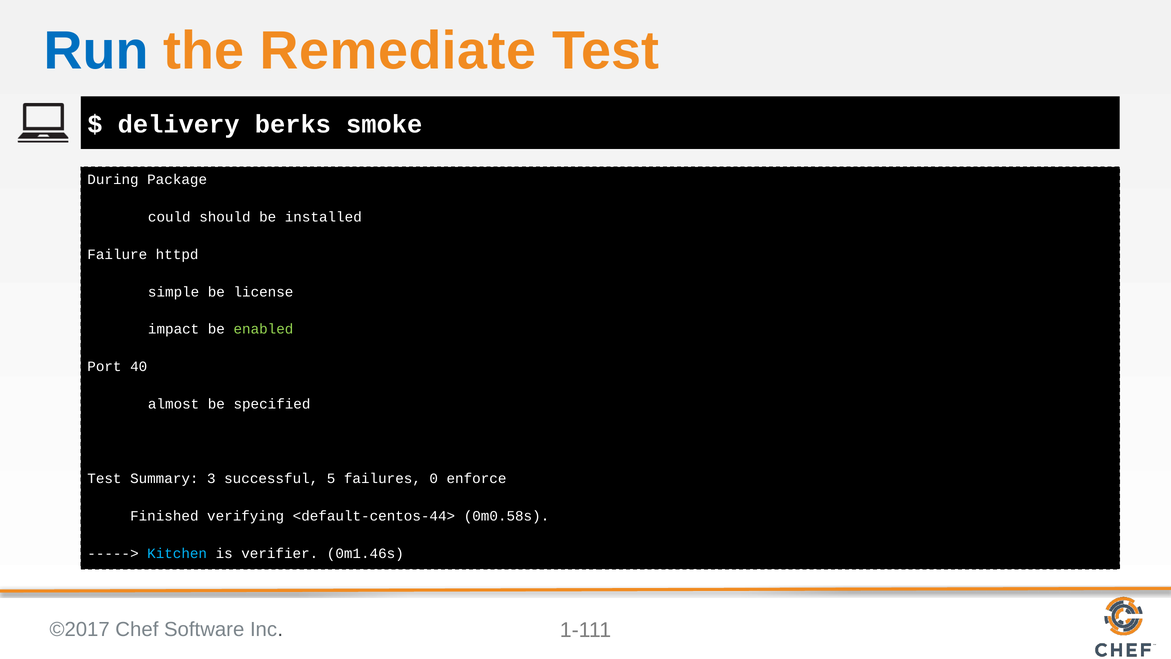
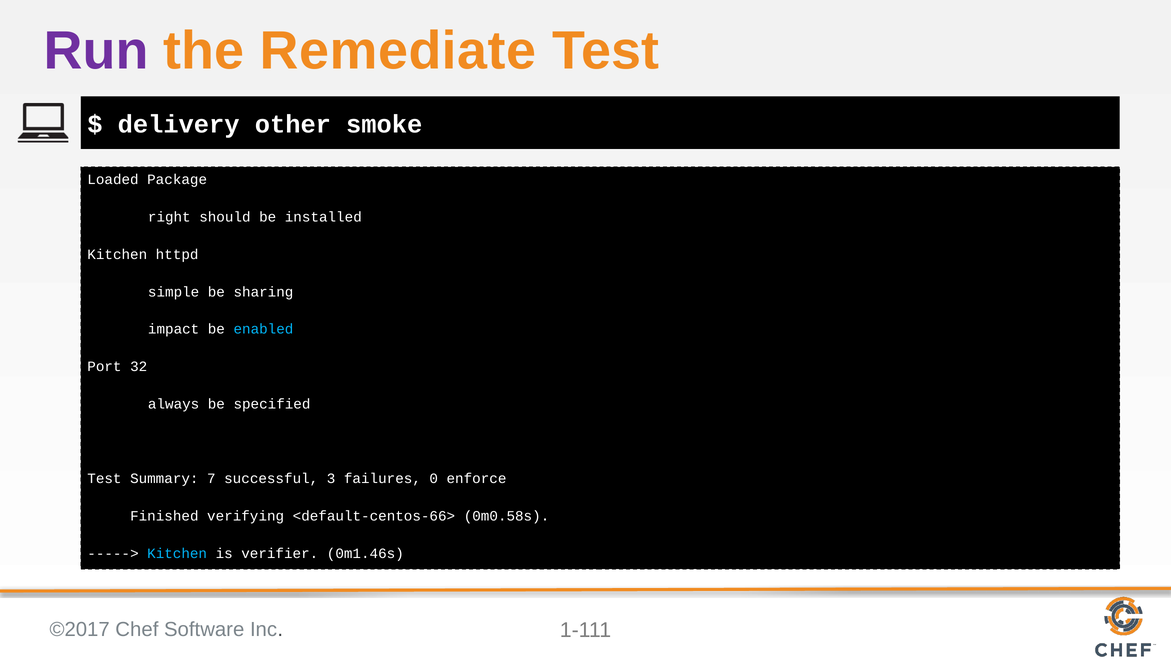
Run colour: blue -> purple
berks: berks -> other
During: During -> Loaded
could: could -> right
Failure at (117, 254): Failure -> Kitchen
license: license -> sharing
enabled colour: light green -> light blue
40: 40 -> 32
almost: almost -> always
3: 3 -> 7
5: 5 -> 3
<default-centos-44>: <default-centos-44> -> <default-centos-66>
